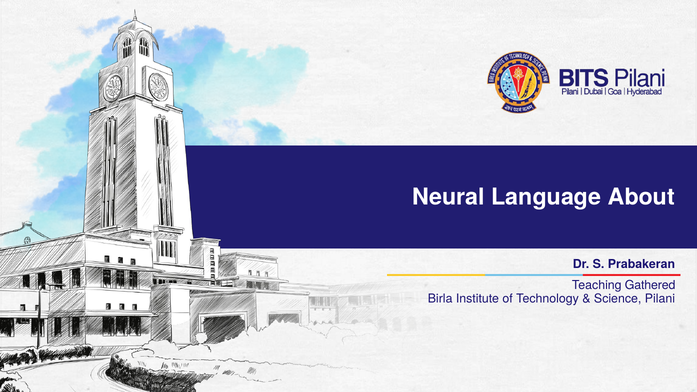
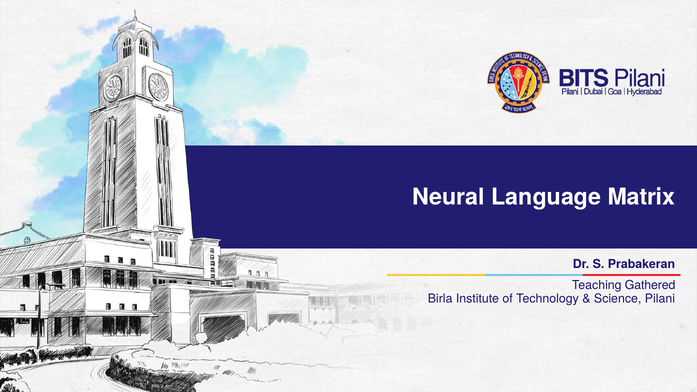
About: About -> Matrix
